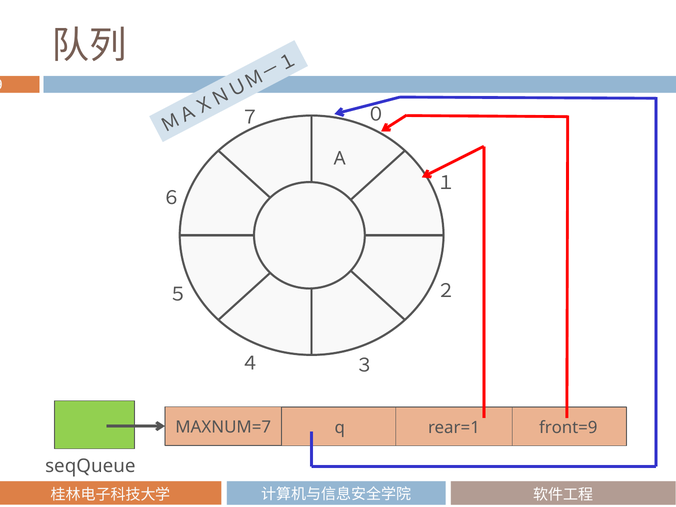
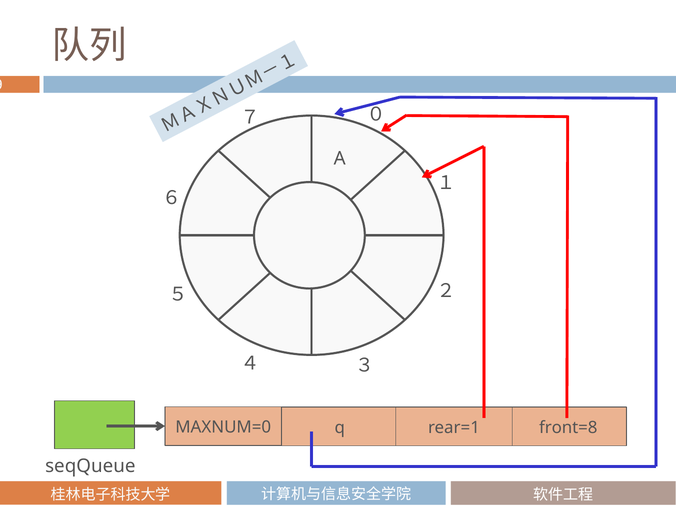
MAXNUM=7: MAXNUM=7 -> MAXNUM=0
front=9: front=9 -> front=8
